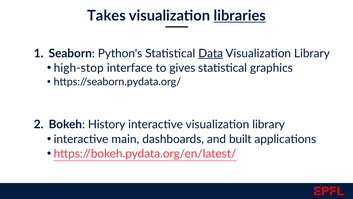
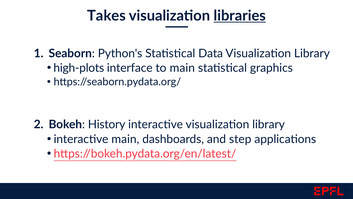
Data underline: present -> none
high-stop: high-stop -> high-plots
to gives: gives -> main
built: built -> step
